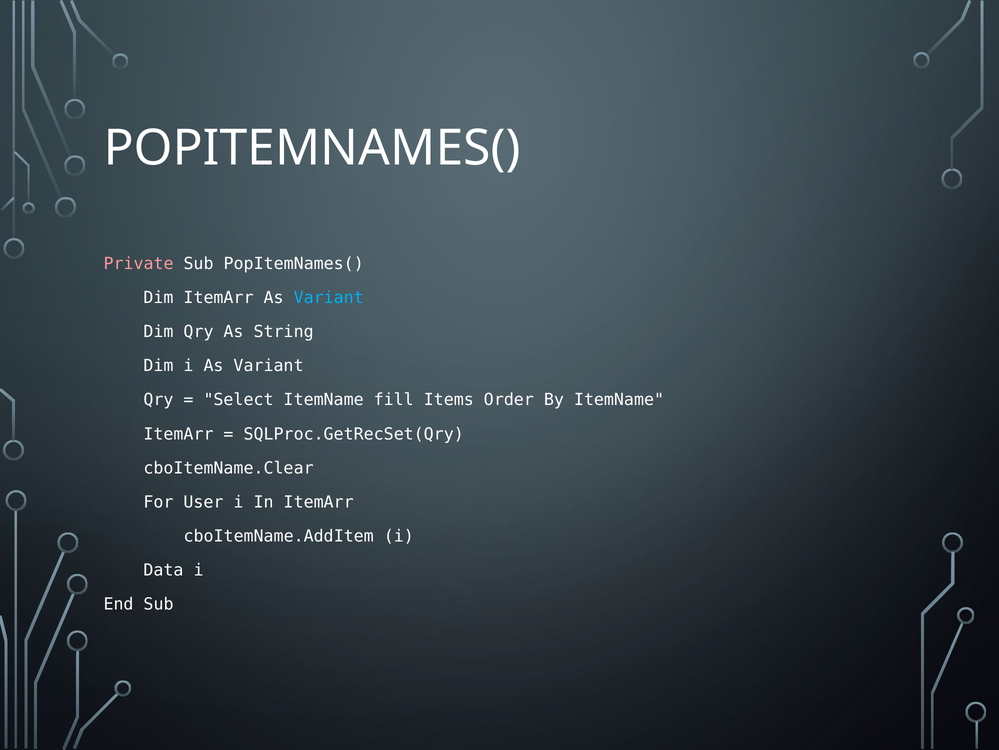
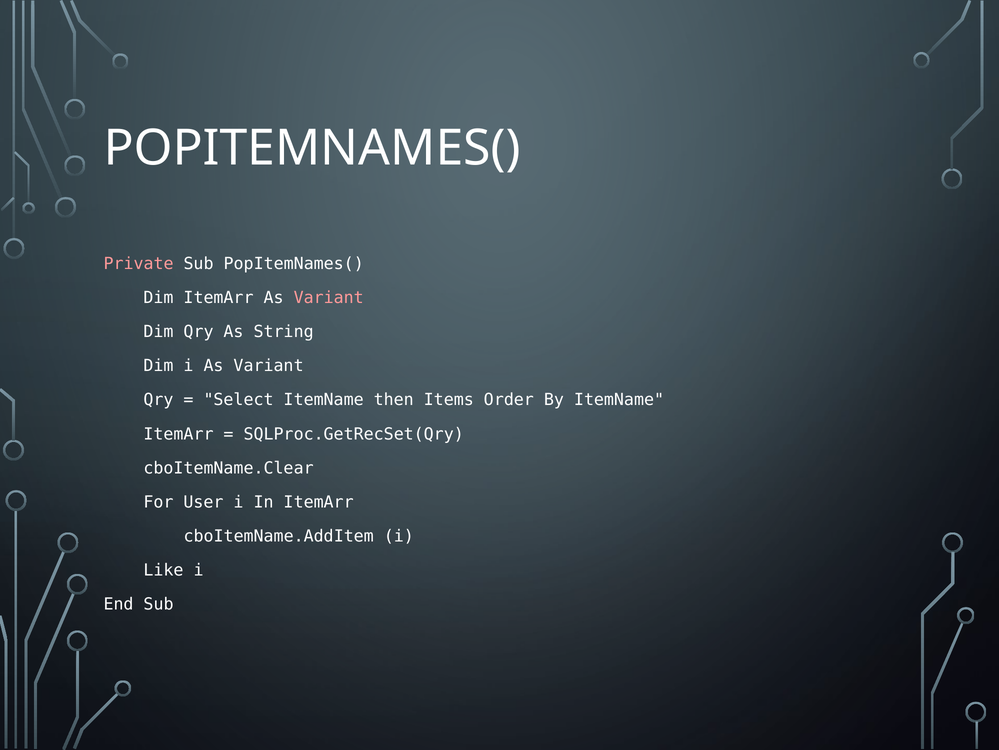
Variant at (329, 298) colour: light blue -> pink
fill: fill -> then
Data: Data -> Like
